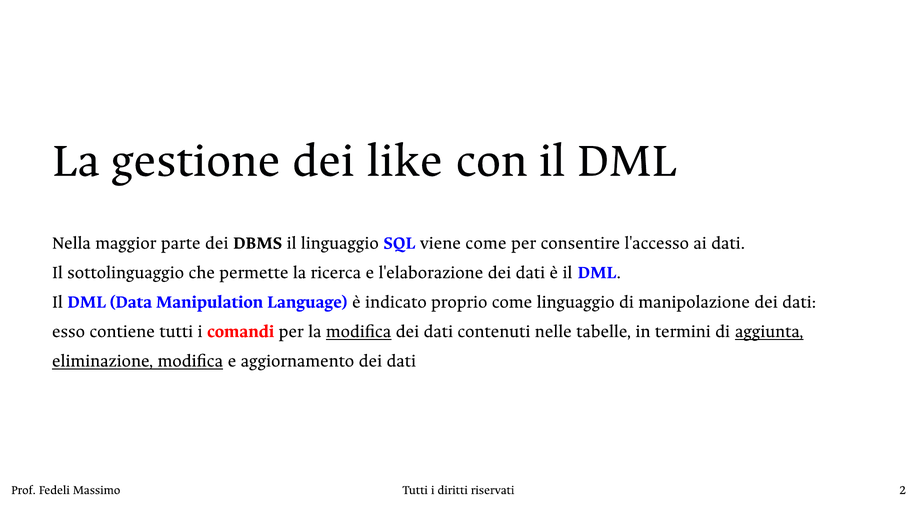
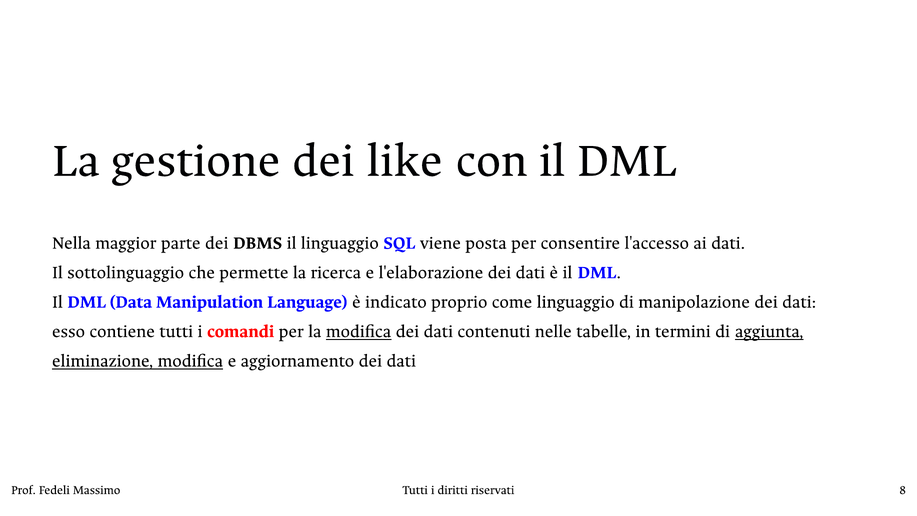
viene come: come -> posta
2: 2 -> 8
